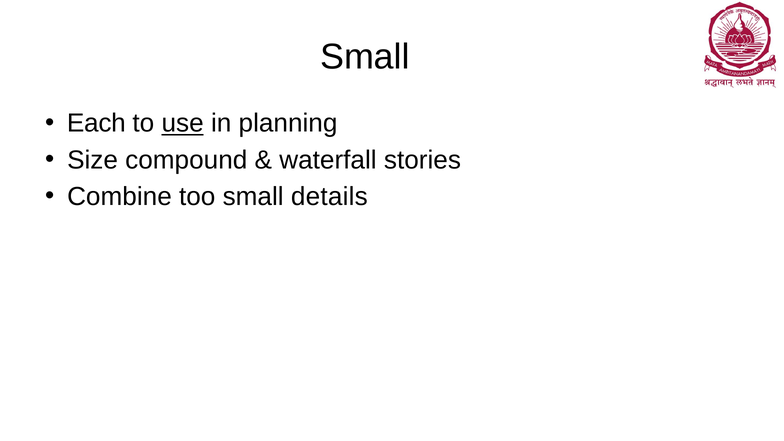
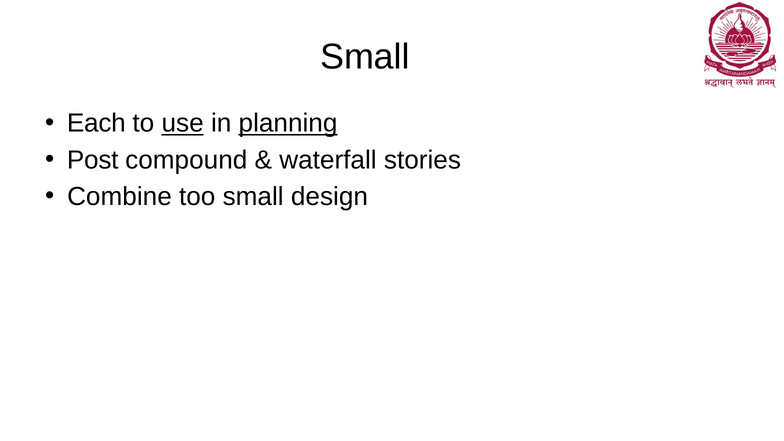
planning underline: none -> present
Size: Size -> Post
details: details -> design
